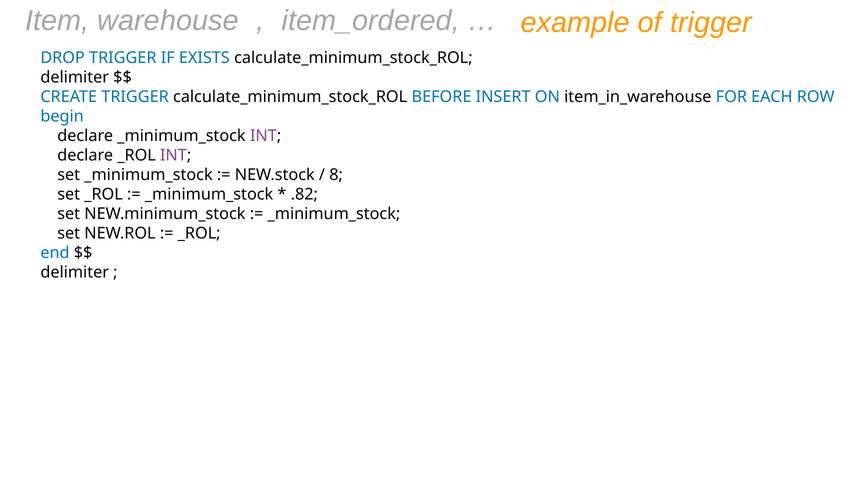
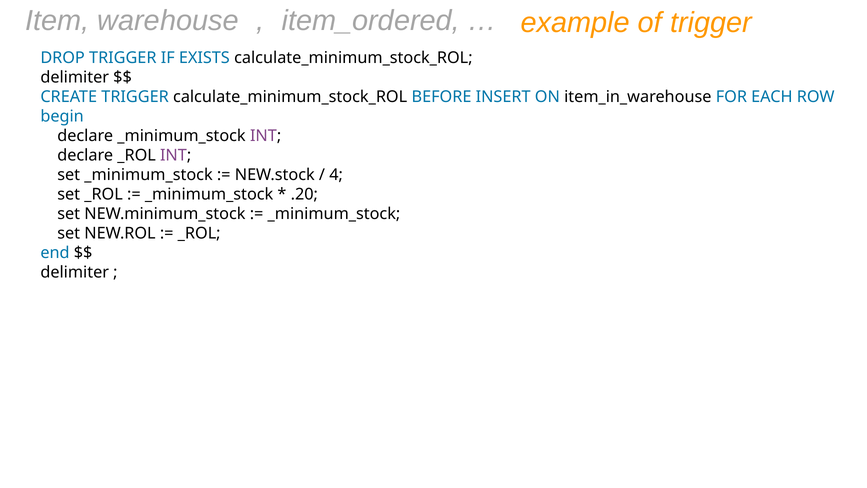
8: 8 -> 4
.82: .82 -> .20
